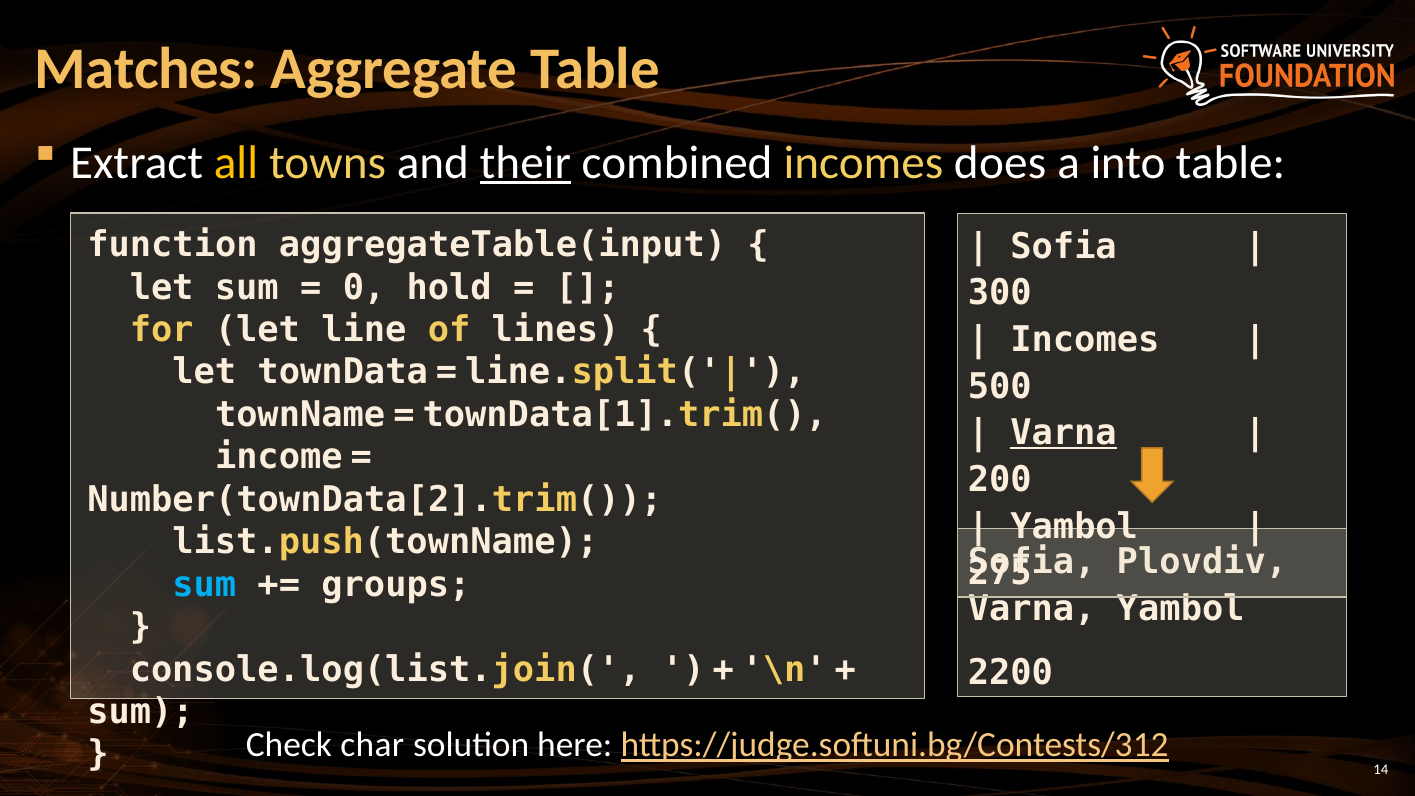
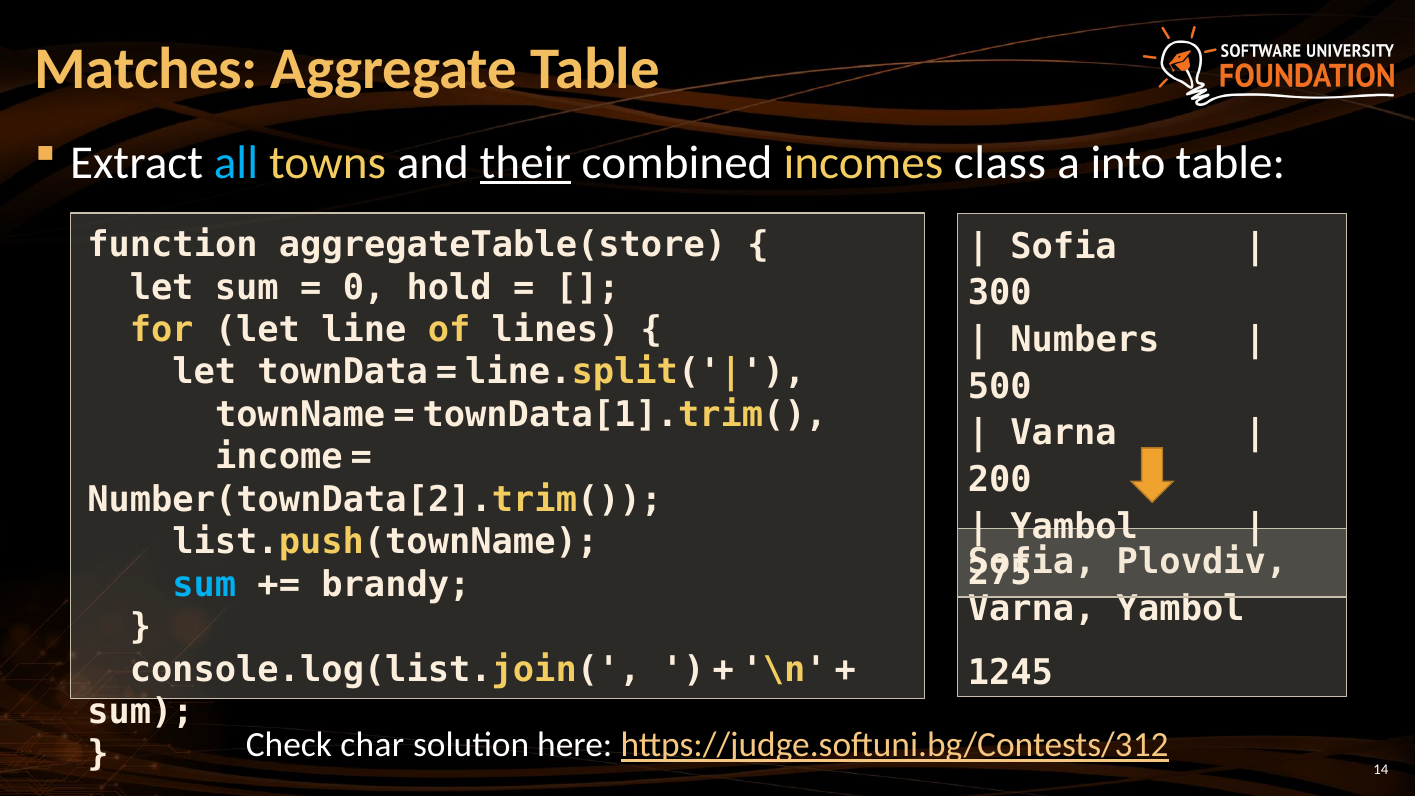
all colour: yellow -> light blue
does: does -> class
aggregateTable(input: aggregateTable(input -> aggregateTable(store
Incomes at (1085, 340): Incomes -> Numbers
Varna at (1064, 433) underline: present -> none
groups: groups -> brandy
2200: 2200 -> 1245
